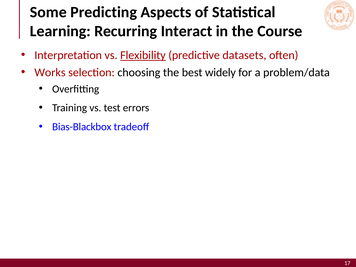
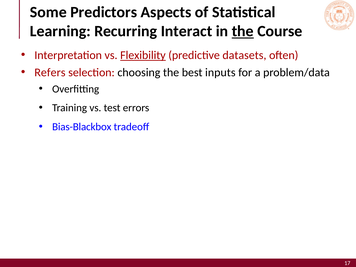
Predicting: Predicting -> Predictors
the at (243, 31) underline: none -> present
Works: Works -> Refers
widely: widely -> inputs
